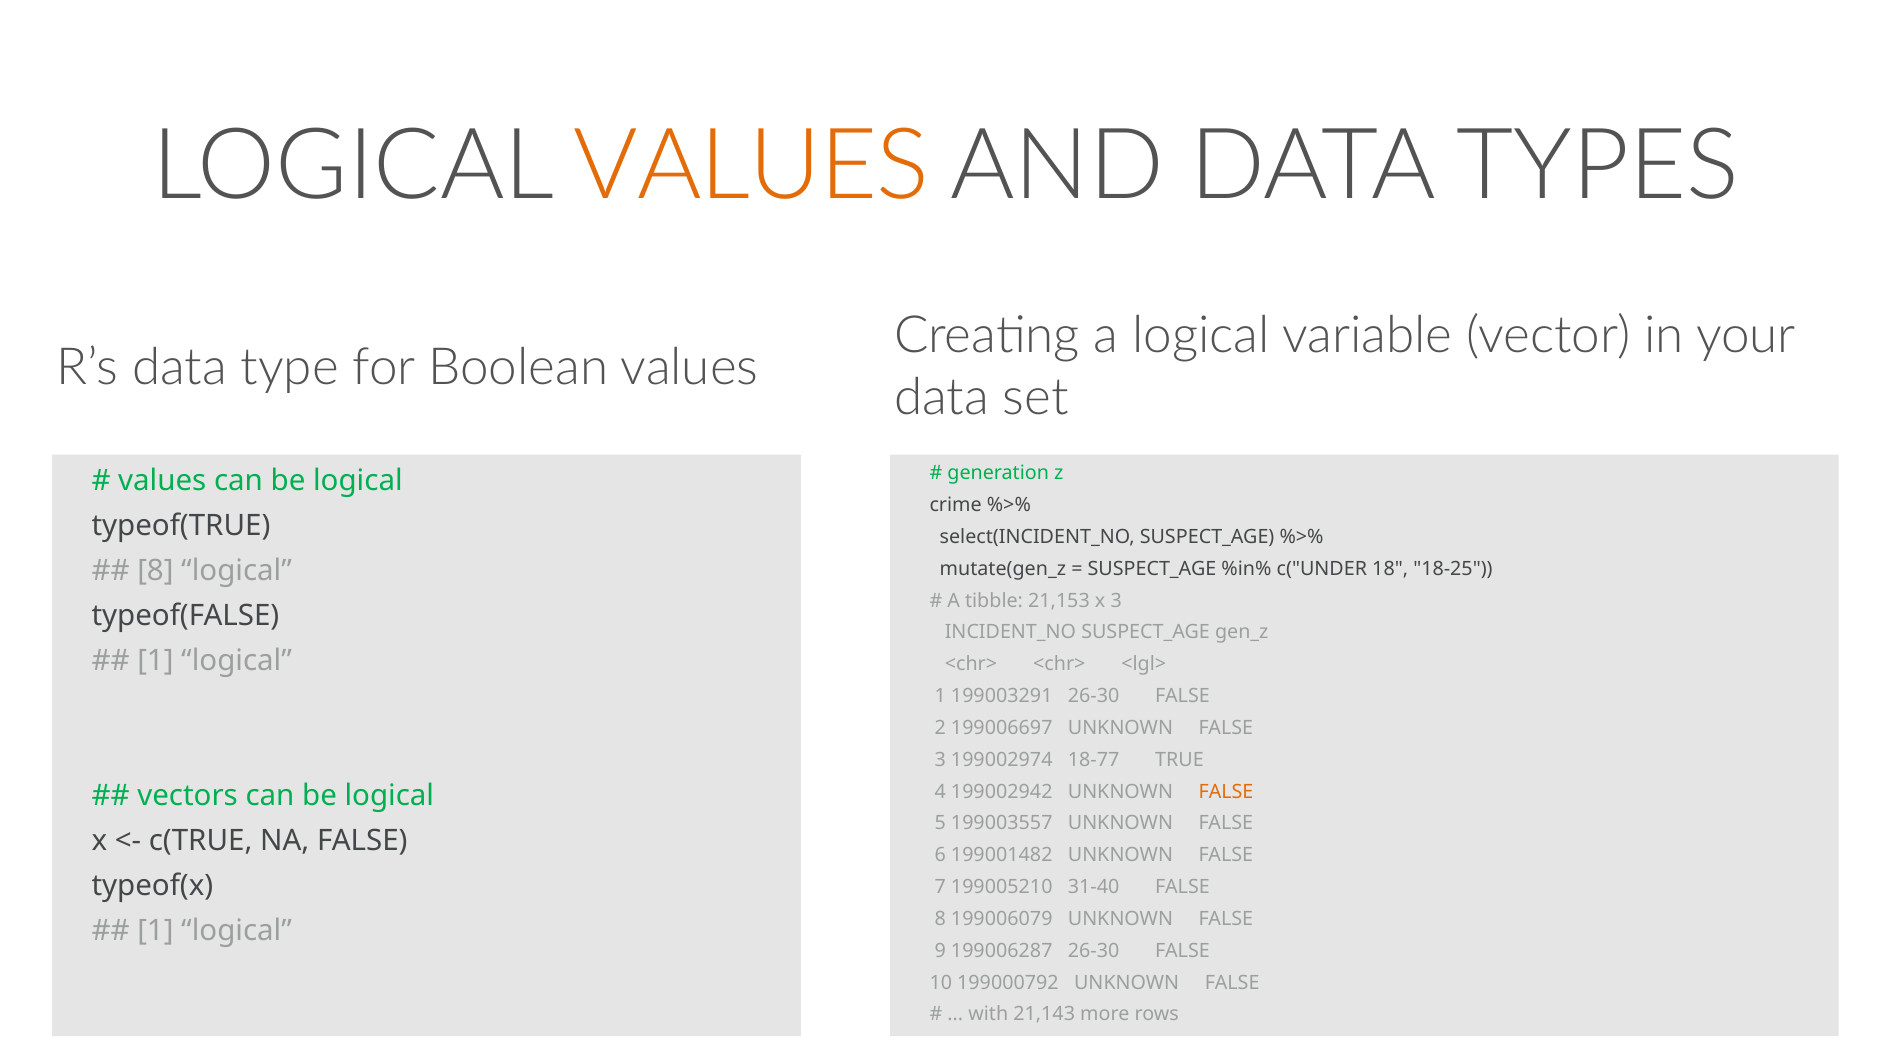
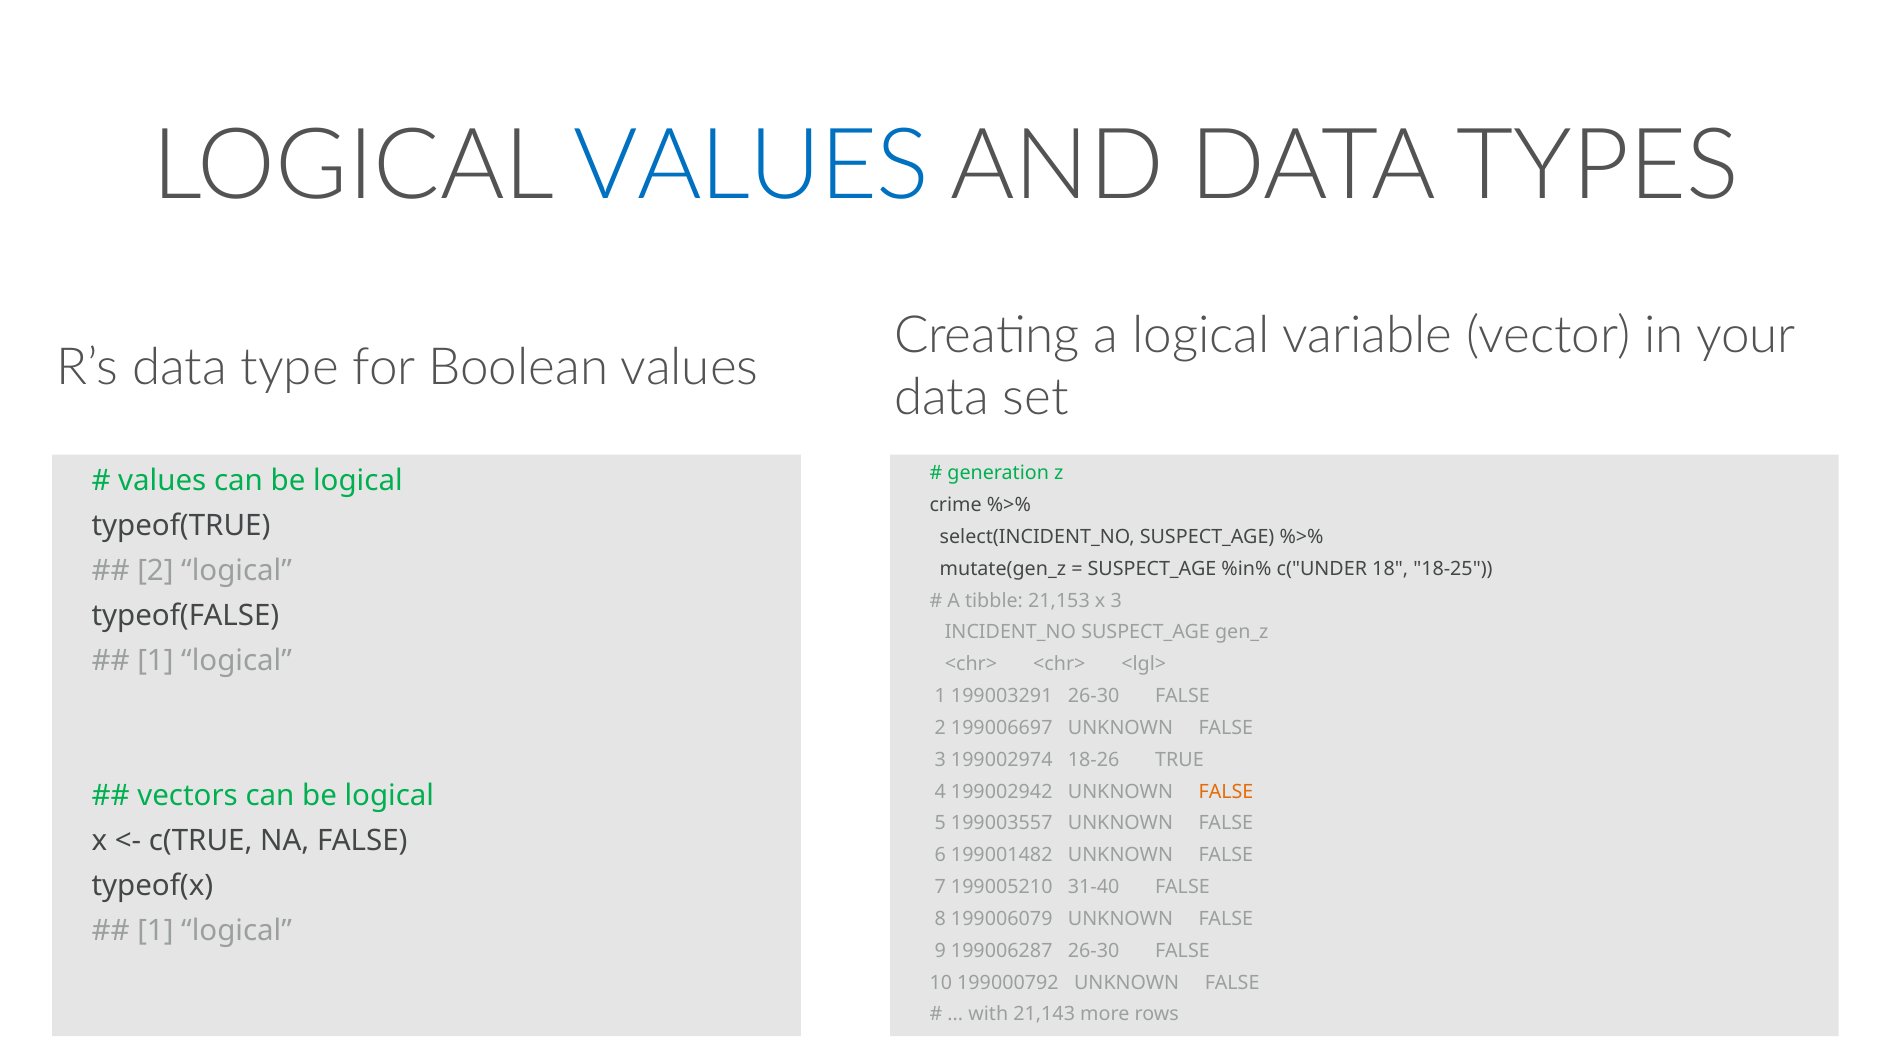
VALUES at (751, 166) colour: orange -> blue
8 at (155, 571): 8 -> 2
18-77: 18-77 -> 18-26
